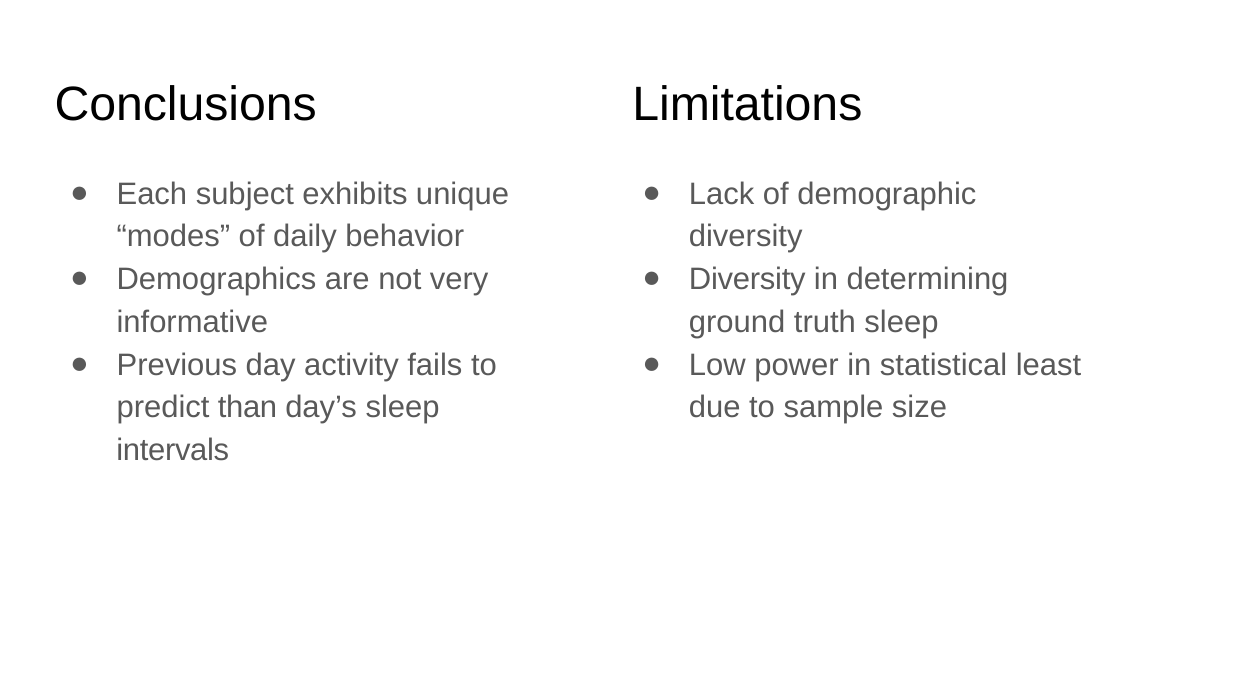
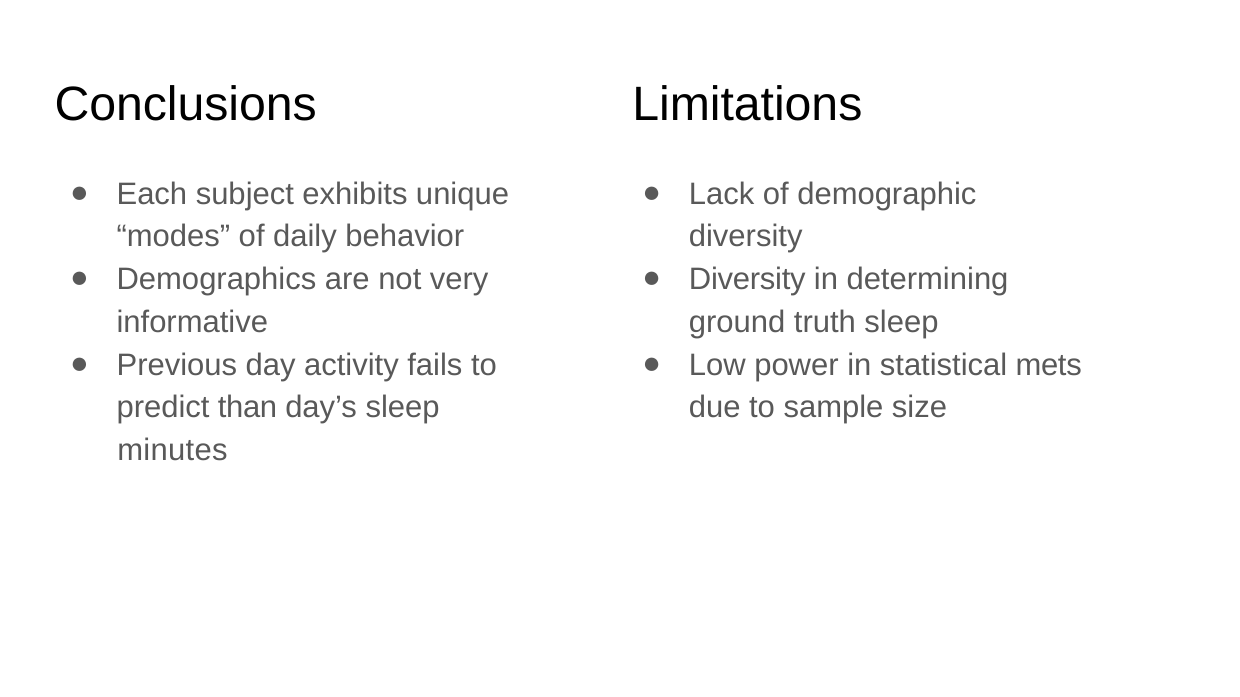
least: least -> mets
intervals: intervals -> minutes
